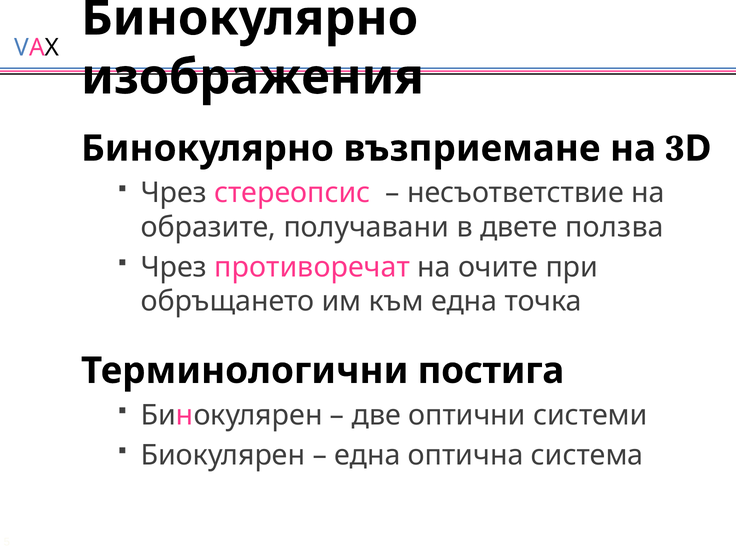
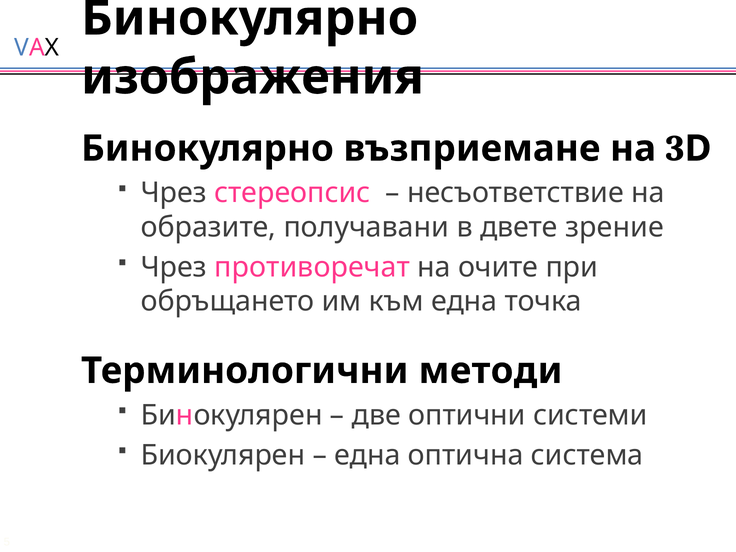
ползва: ползва -> зрение
постига: постига -> методи
